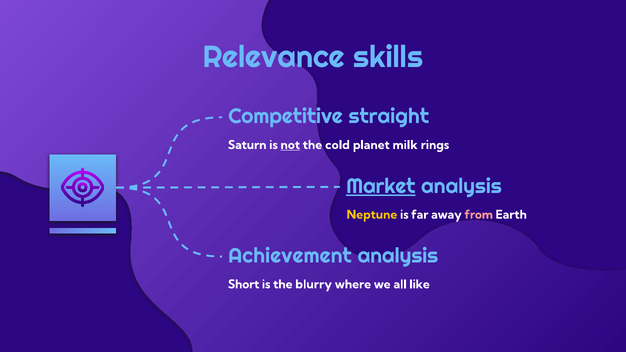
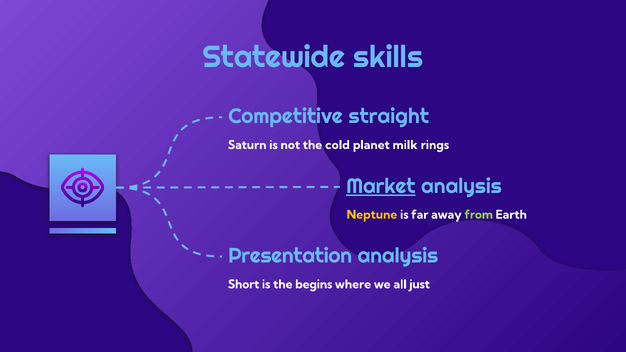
Relevance: Relevance -> Statewide
not underline: present -> none
from colour: pink -> light green
Achievement: Achievement -> Presentation
blurry: blurry -> begins
like: like -> just
